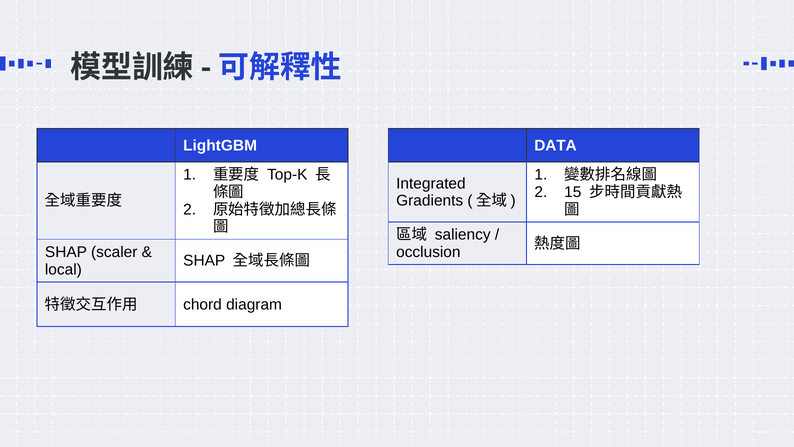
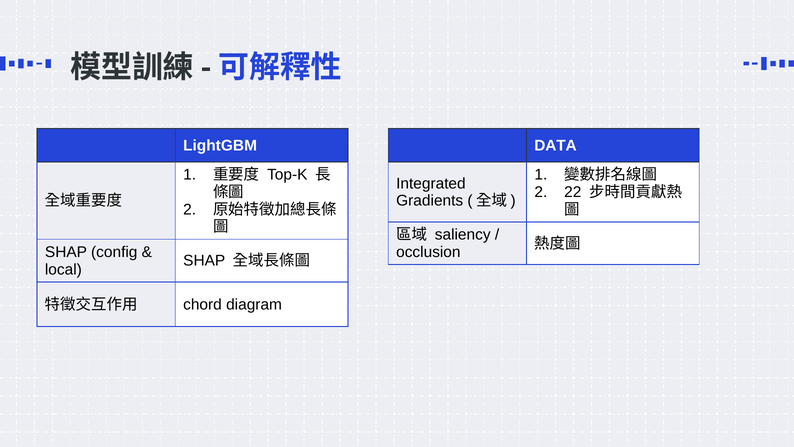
15: 15 -> 22
scaler: scaler -> config
